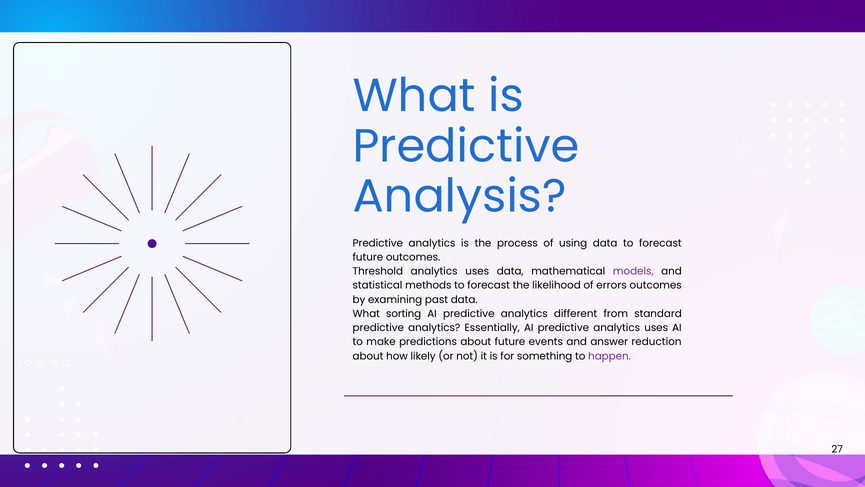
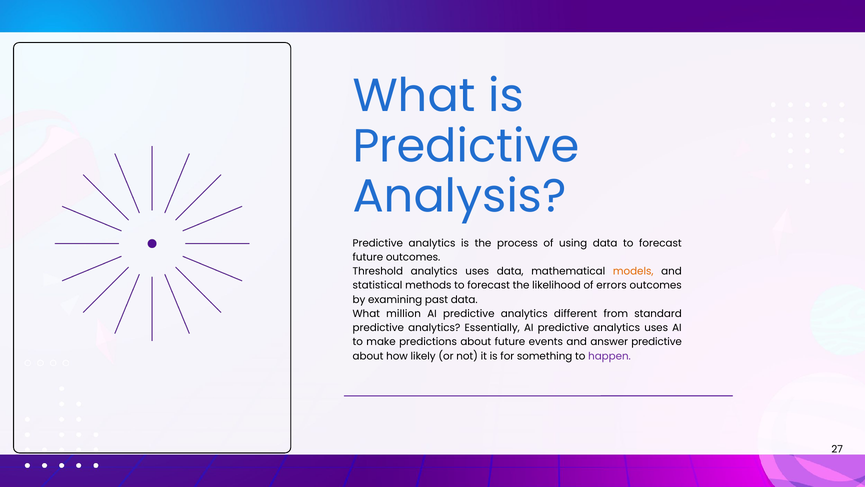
models colour: purple -> orange
sorting: sorting -> million
answer reduction: reduction -> predictive
